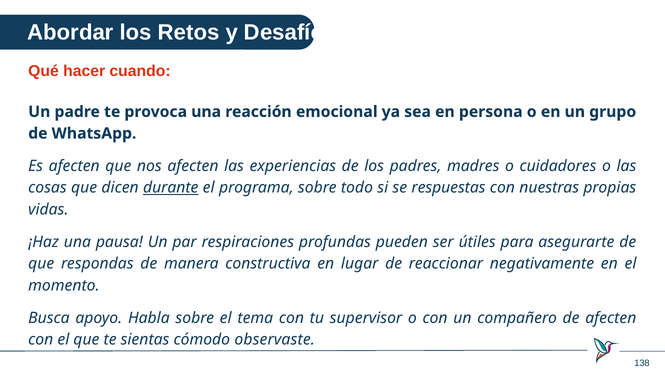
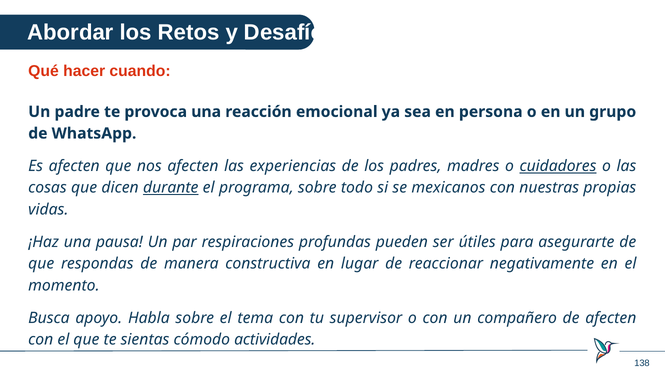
cuidadores underline: none -> present
respuestas: respuestas -> mexicanos
observaste: observaste -> actividades
